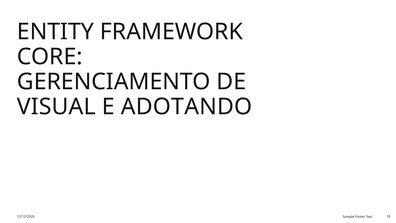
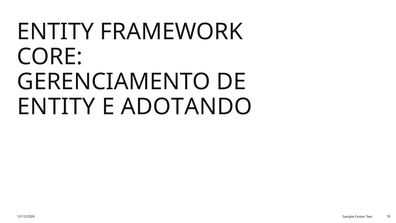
VISUAL at (56, 107): VISUAL -> ENTITY
